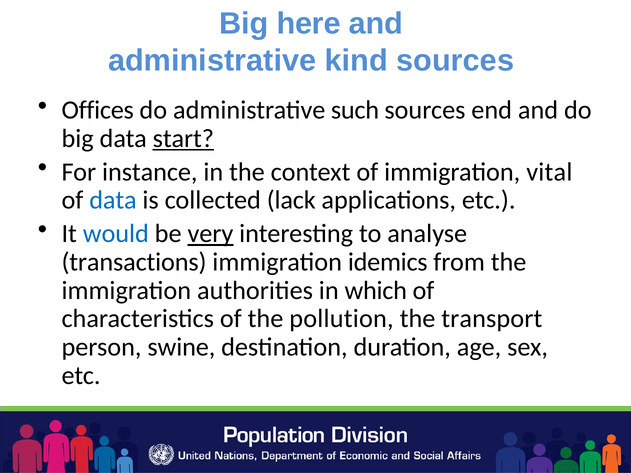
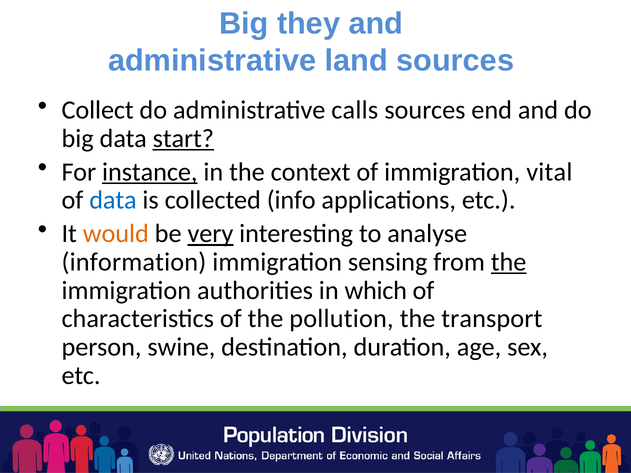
here: here -> they
kind: kind -> land
Offices: Offices -> Collect
such: such -> calls
instance underline: none -> present
lack: lack -> info
would colour: blue -> orange
transactions: transactions -> information
idemics: idemics -> sensing
the at (509, 262) underline: none -> present
